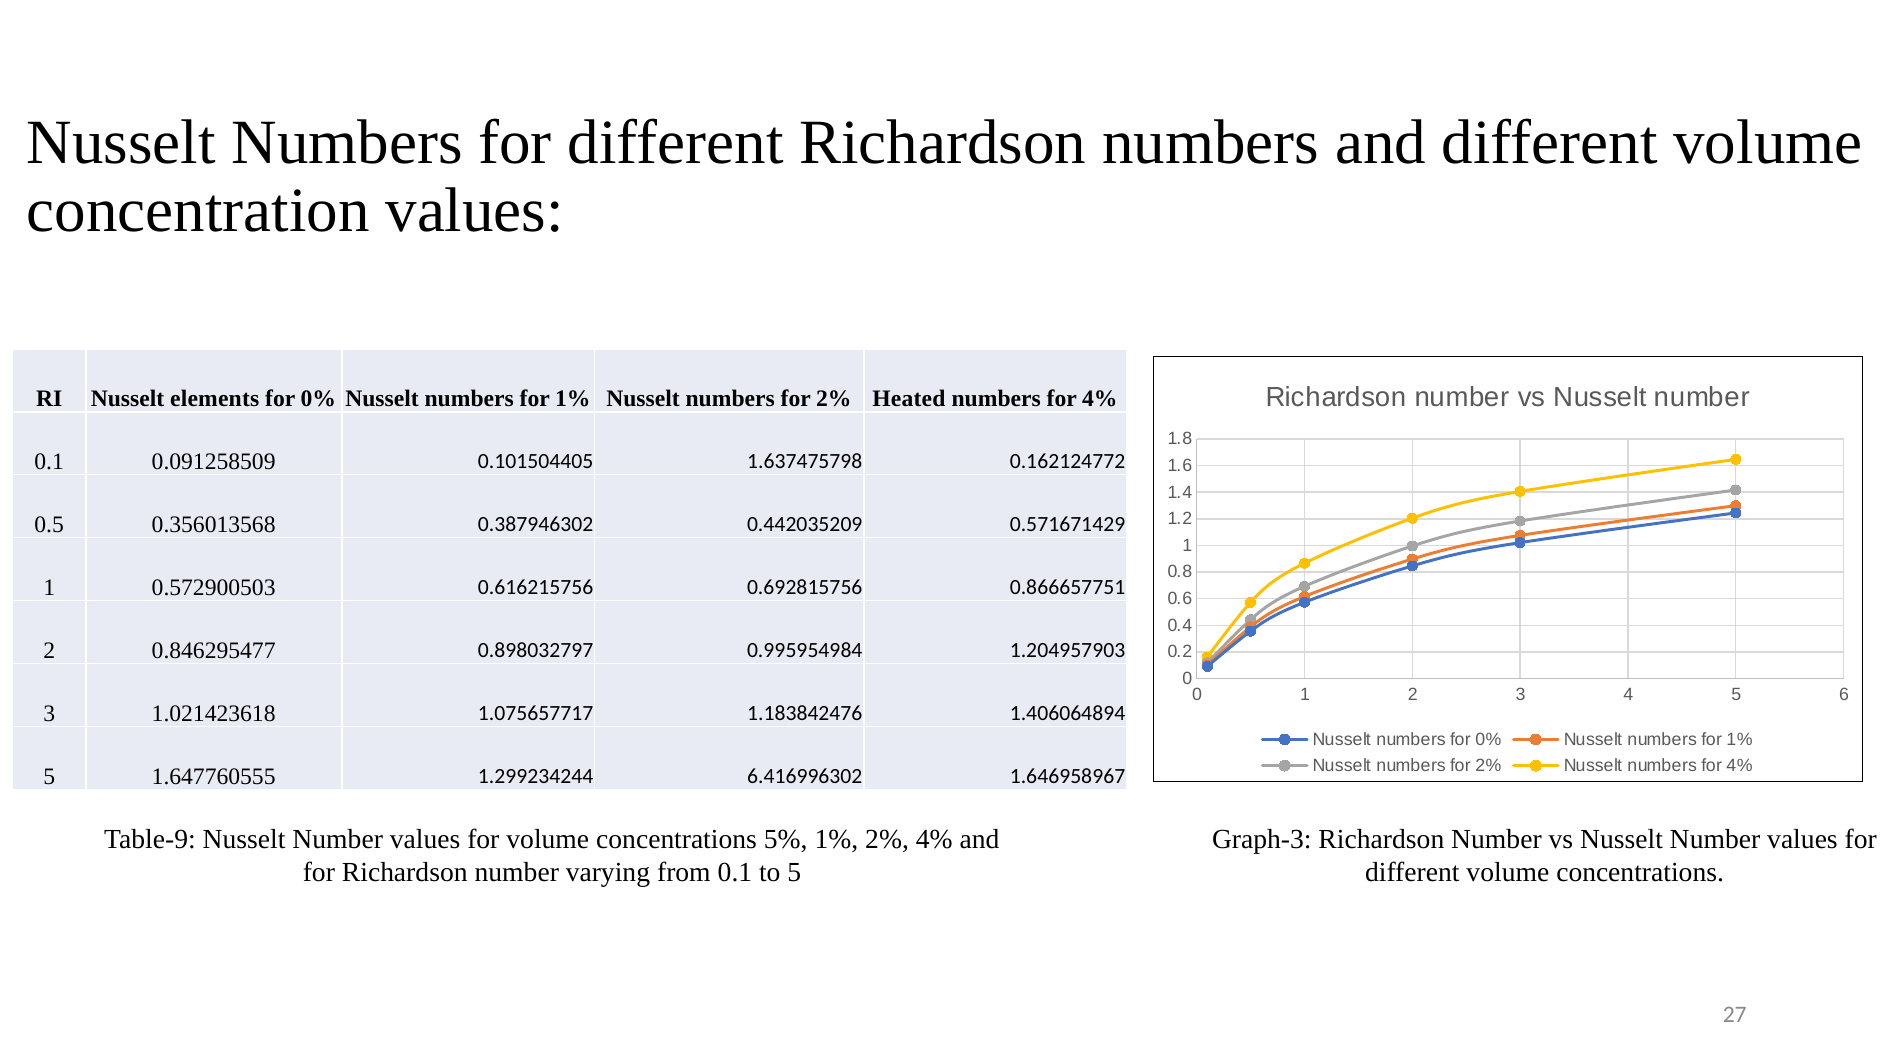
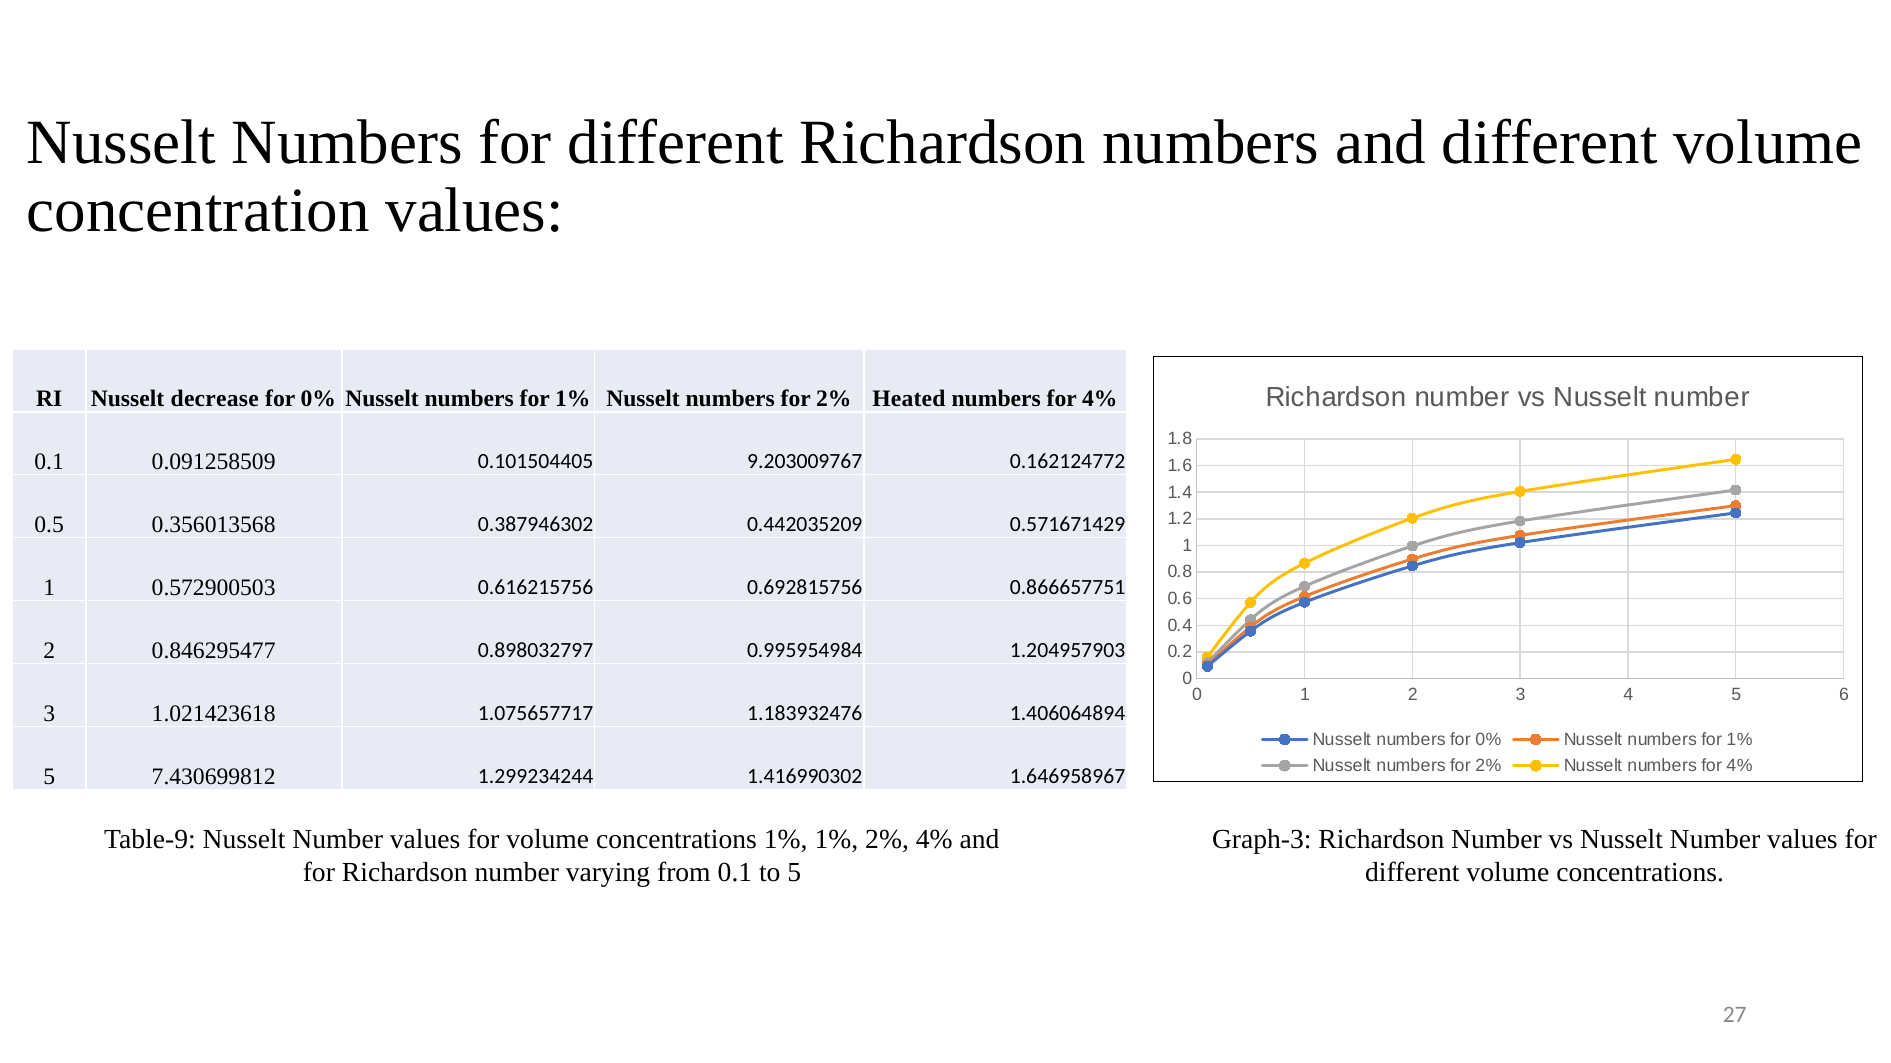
elements: elements -> decrease
1.637475798: 1.637475798 -> 9.203009767
1.183842476: 1.183842476 -> 1.183932476
1.647760555: 1.647760555 -> 7.430699812
6.416996302: 6.416996302 -> 1.416990302
concentrations 5%: 5% -> 1%
